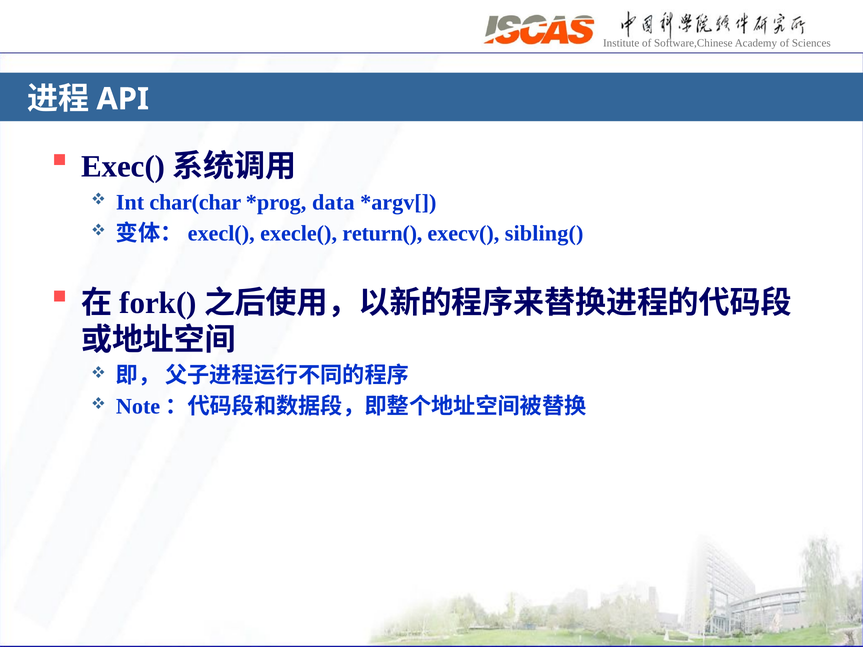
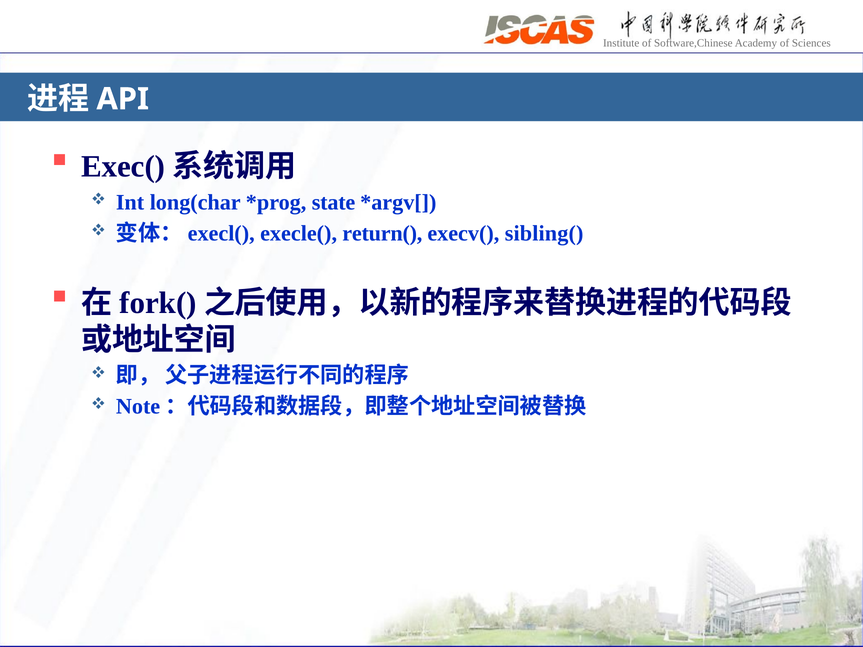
char(char: char(char -> long(char
data: data -> state
